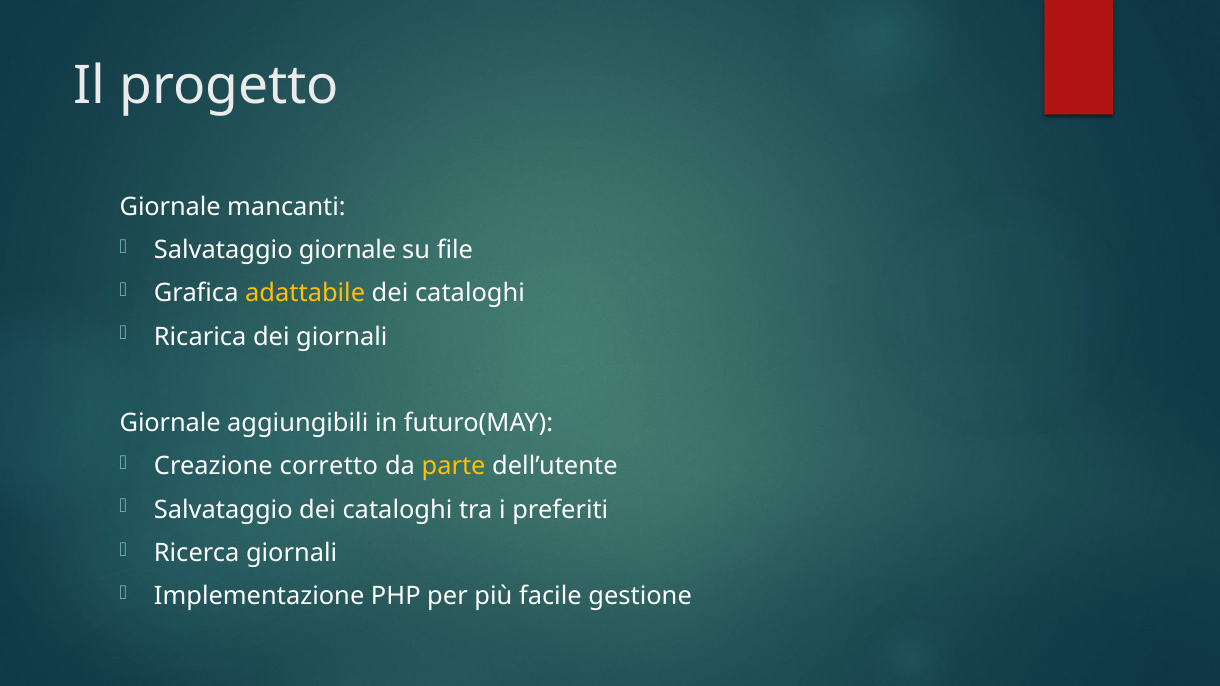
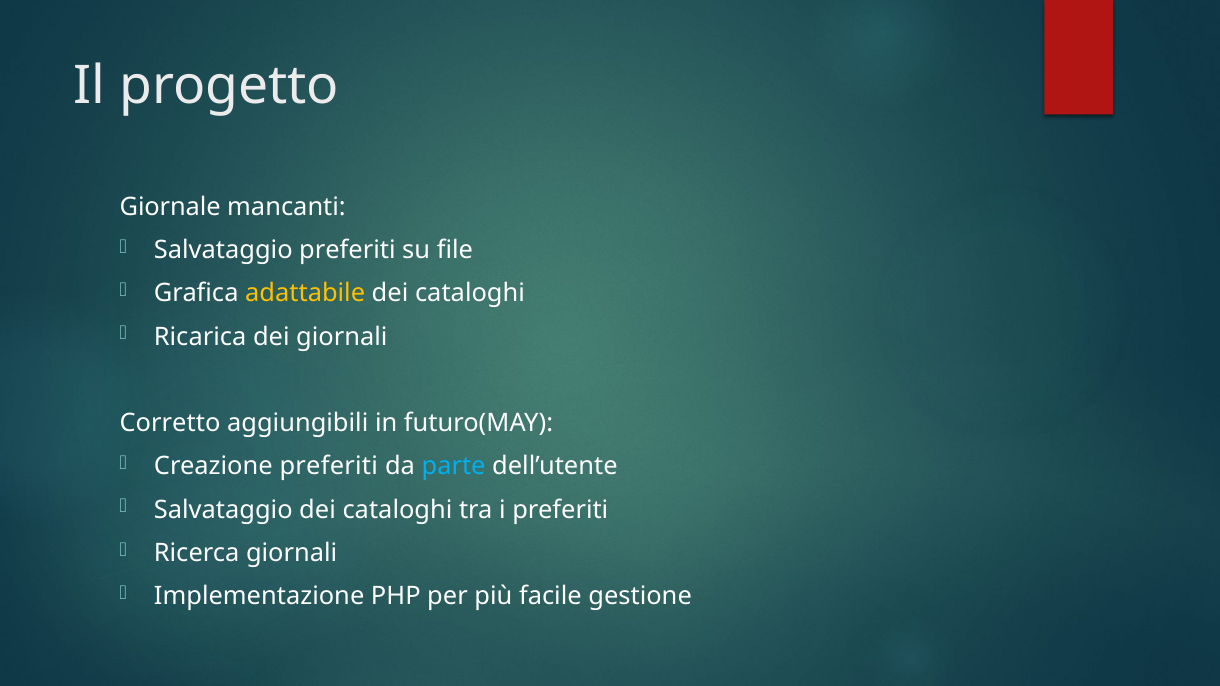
Salvataggio giornale: giornale -> preferiti
Giornale at (170, 423): Giornale -> Corretto
Creazione corretto: corretto -> preferiti
parte colour: yellow -> light blue
